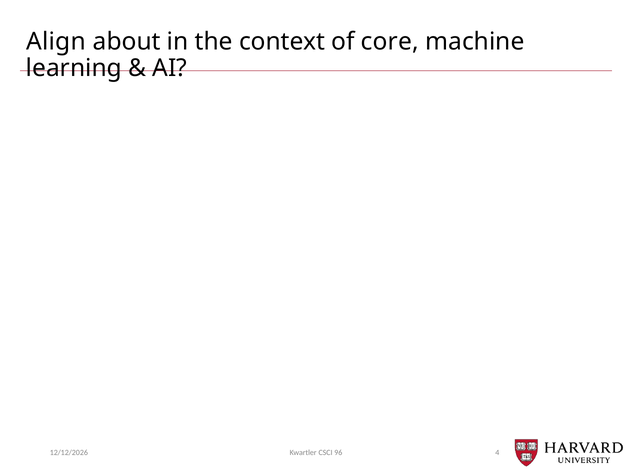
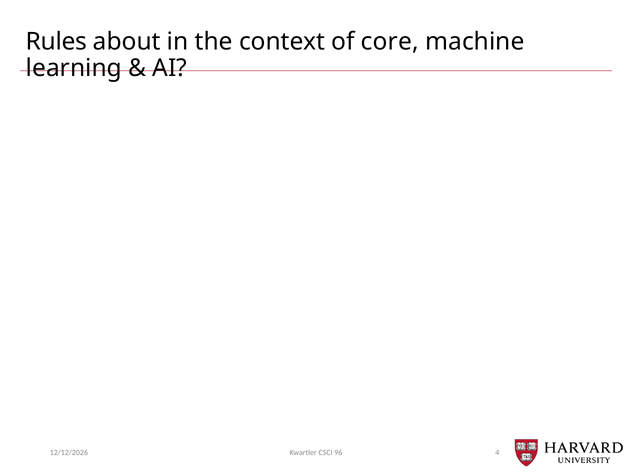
Align: Align -> Rules
